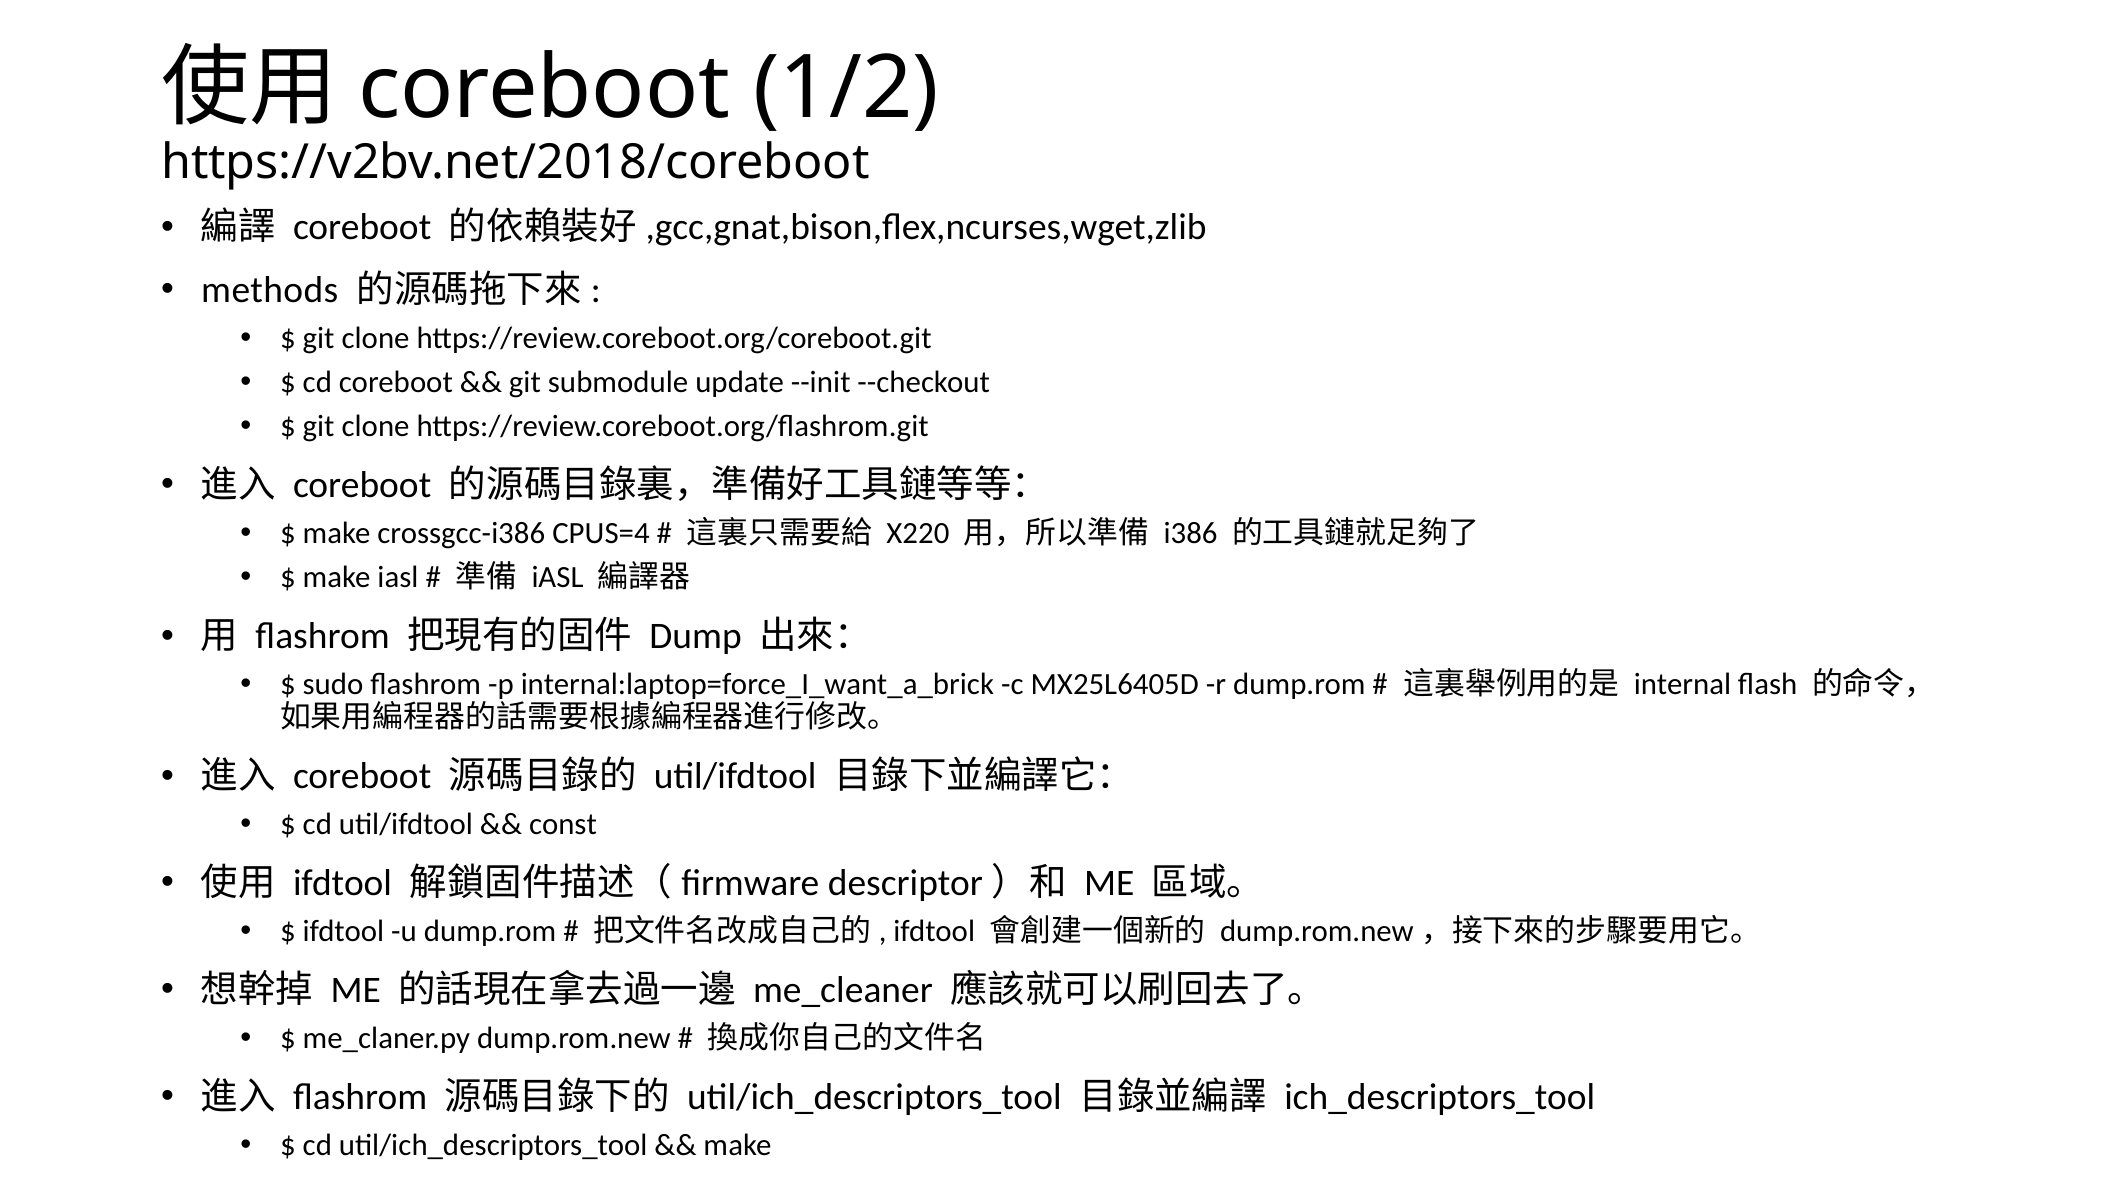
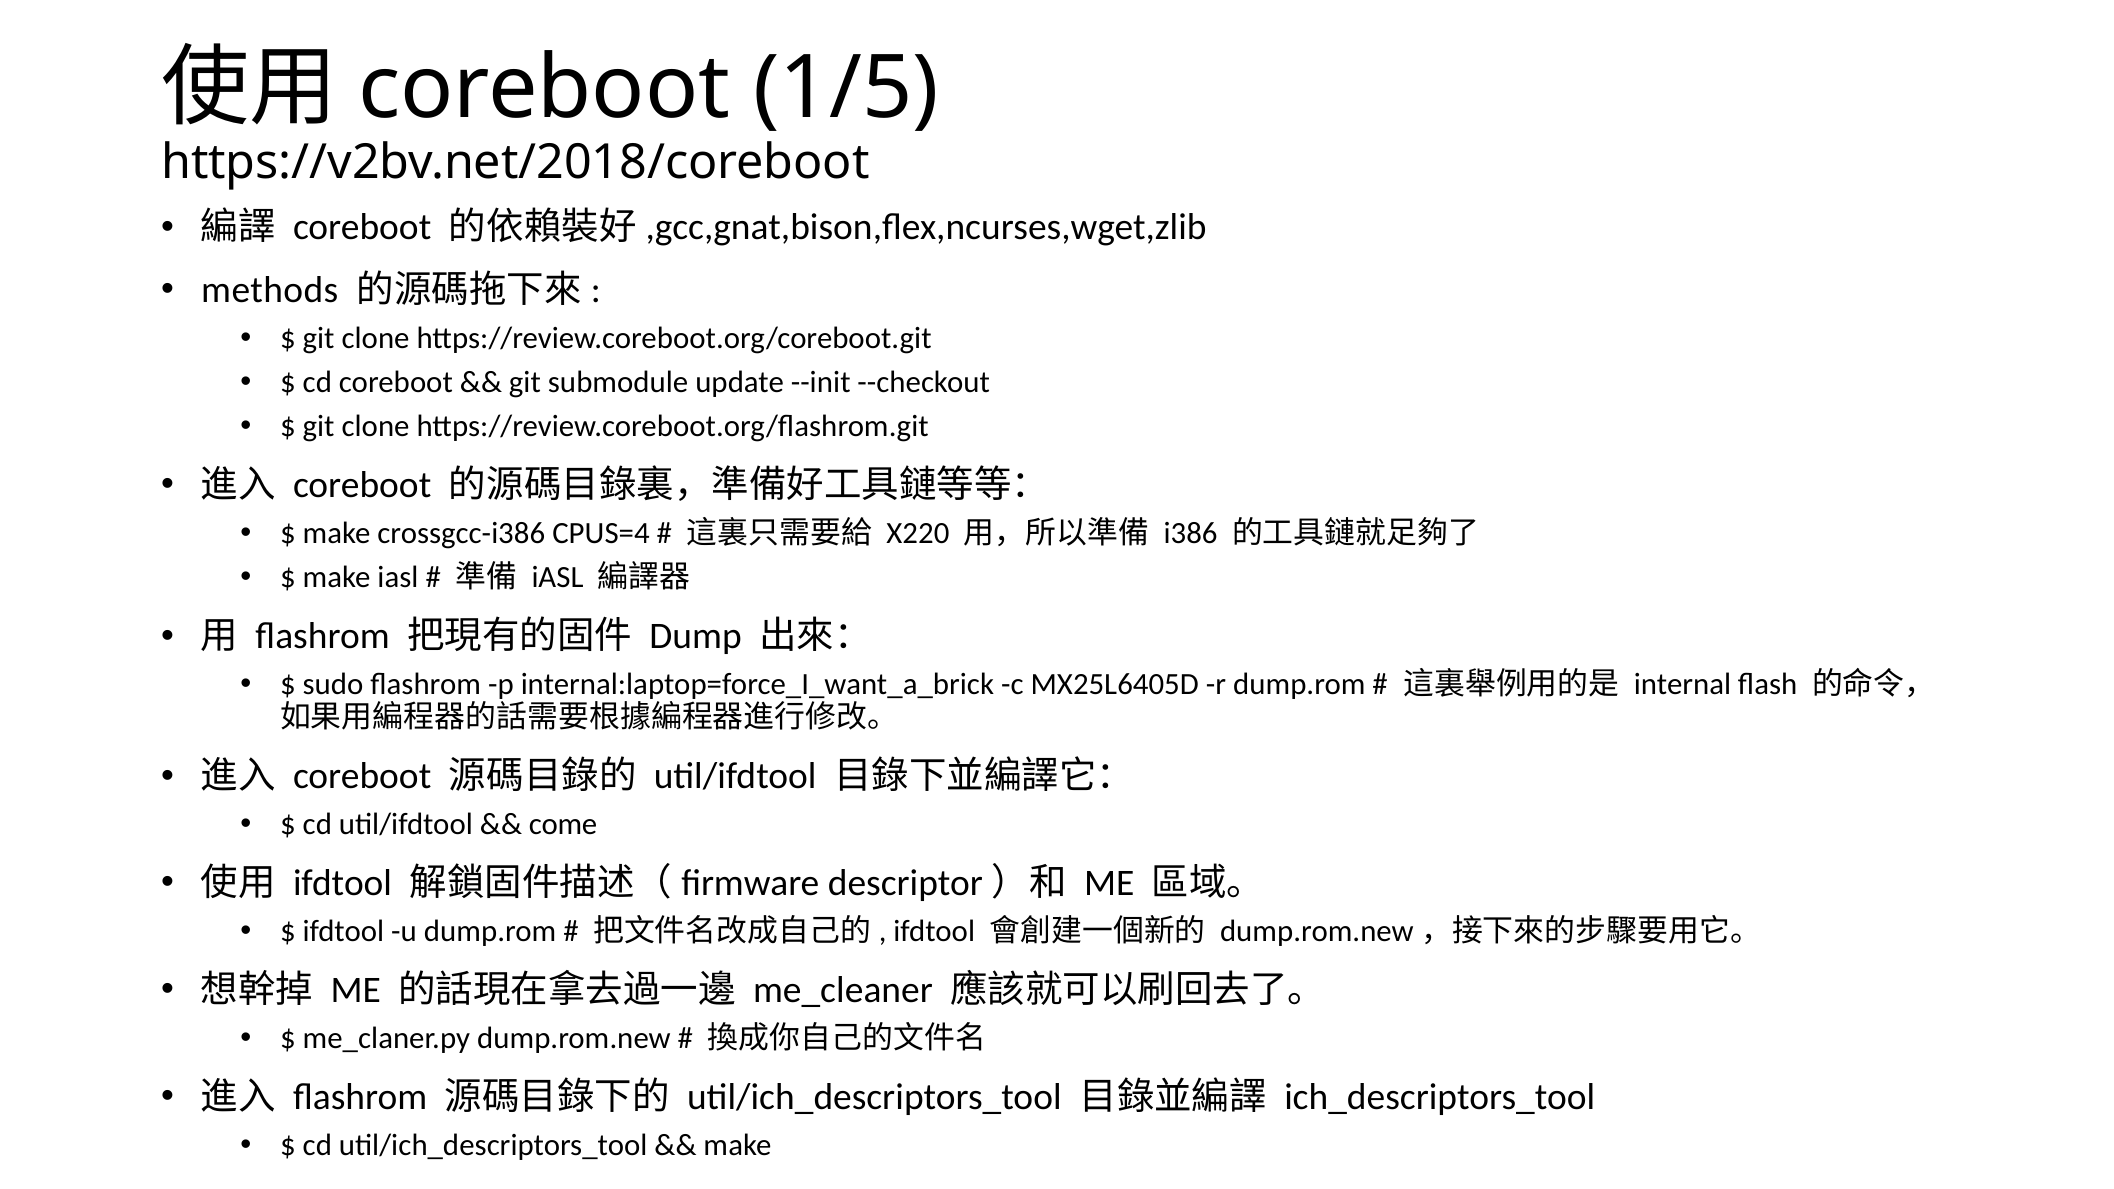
1/2: 1/2 -> 1/5
const: const -> come
